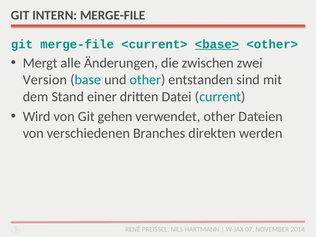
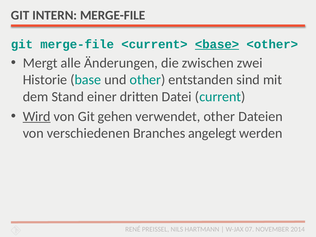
Version: Version -> Historie
Wird underline: none -> present
direkten: direkten -> angelegt
